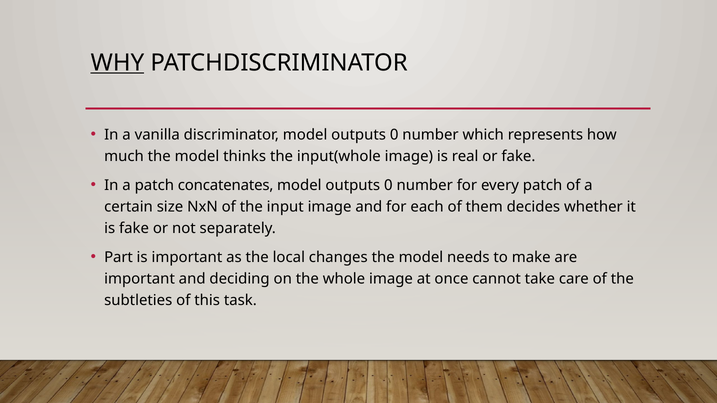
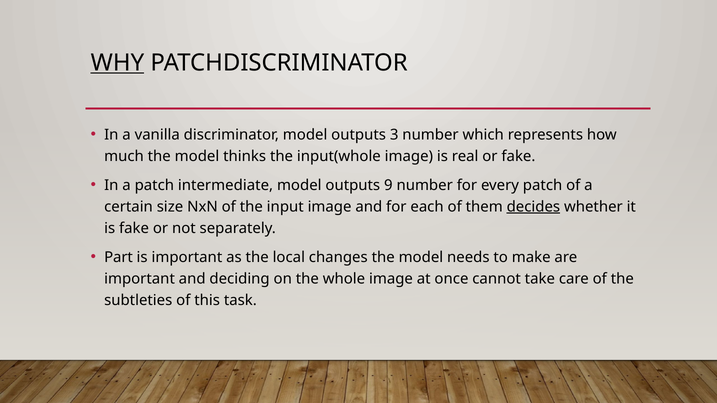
discriminator model outputs 0: 0 -> 3
concatenates: concatenates -> intermediate
0 at (388, 185): 0 -> 9
decides underline: none -> present
